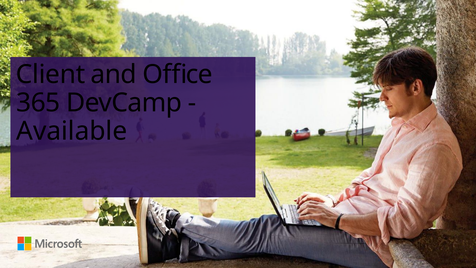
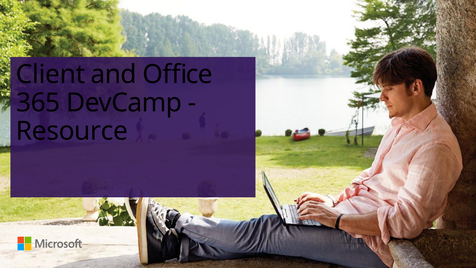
Available: Available -> Resource
